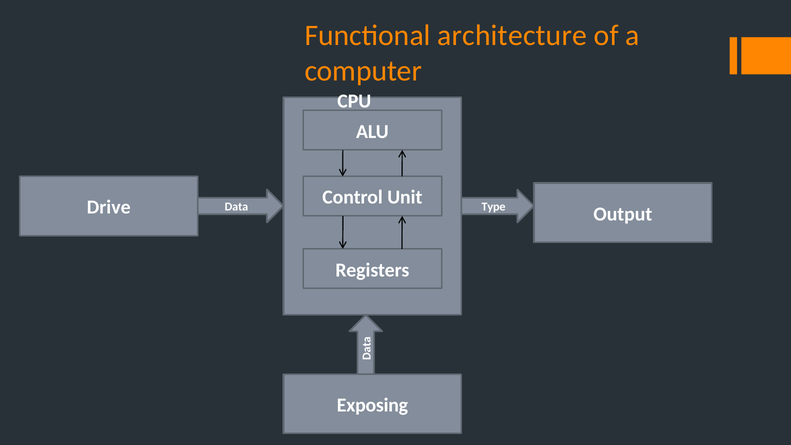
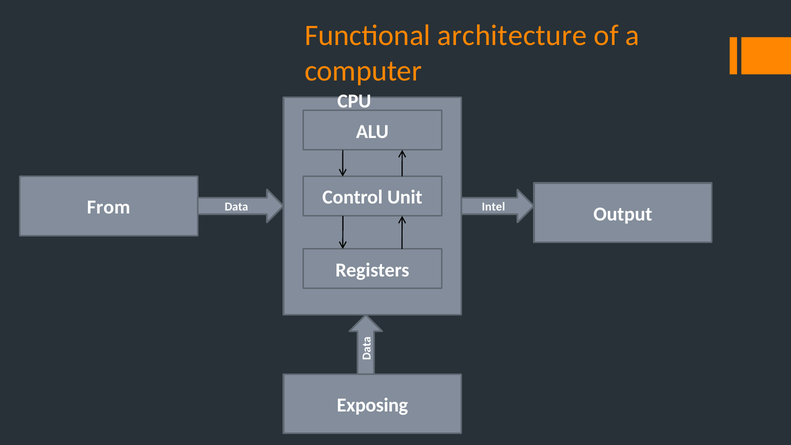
Drive: Drive -> From
Type: Type -> Intel
